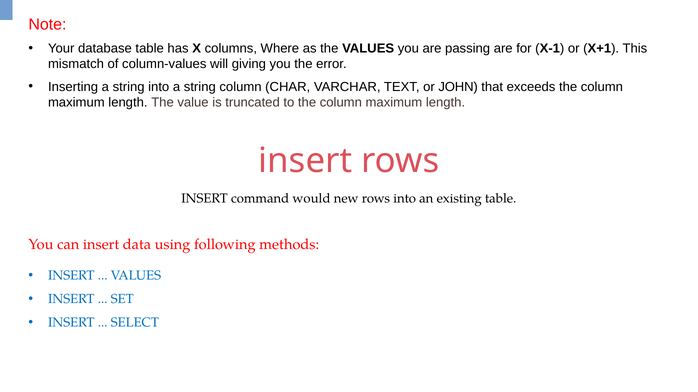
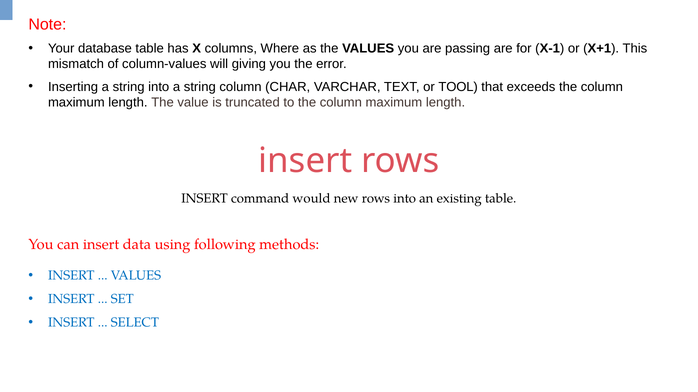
JOHN: JOHN -> TOOL
